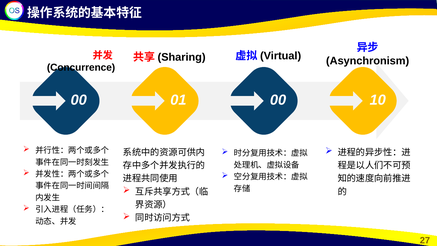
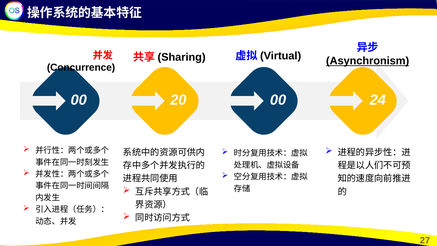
Asynchronism underline: none -> present
01: 01 -> 20
10: 10 -> 24
